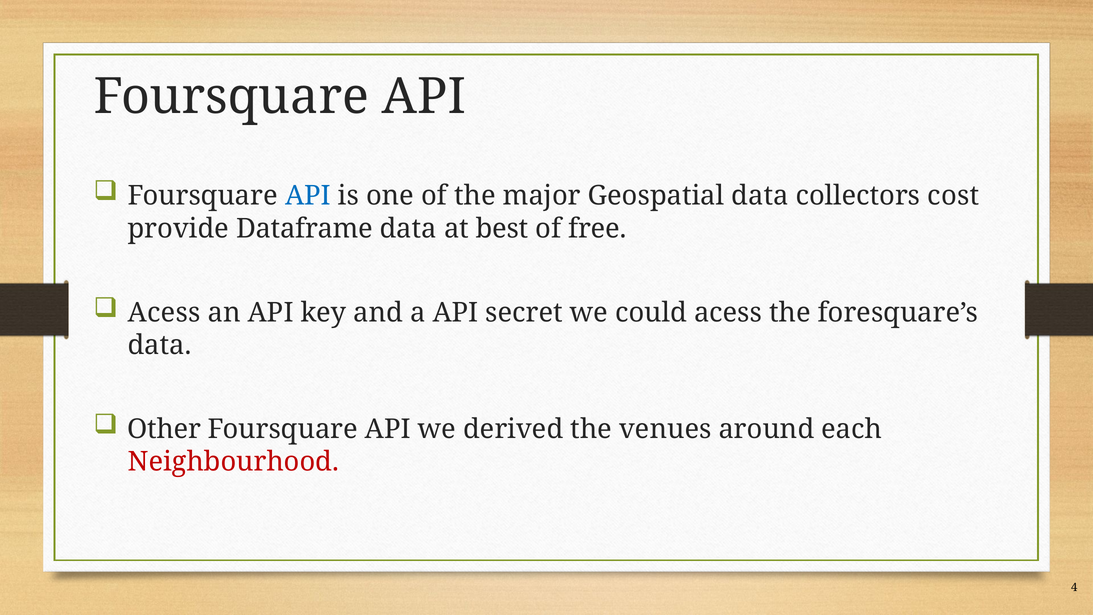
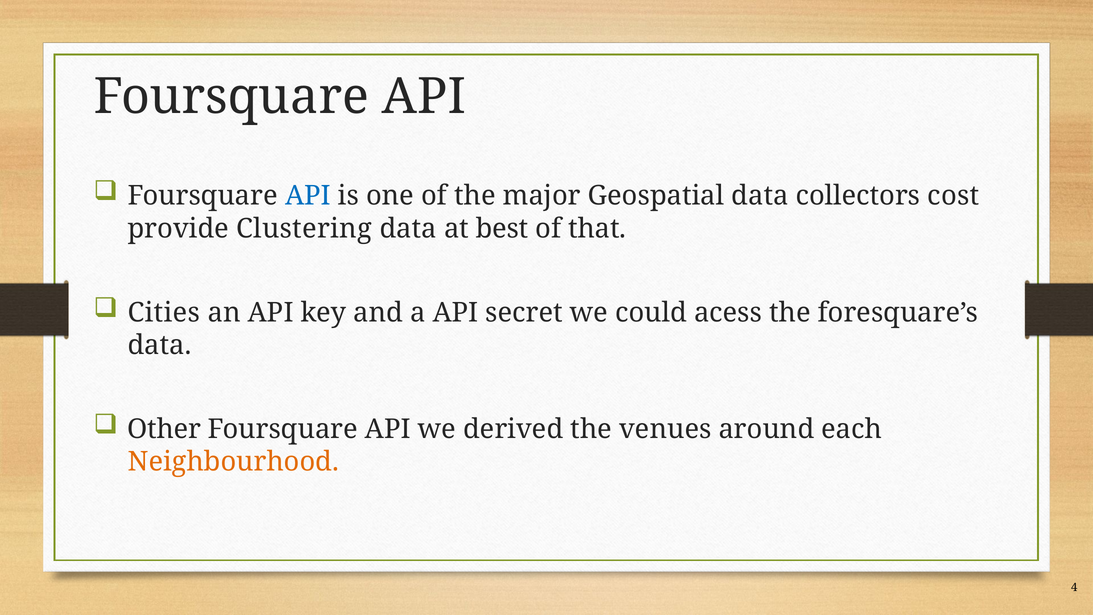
Dataframe: Dataframe -> Clustering
free: free -> that
Acess at (164, 312): Acess -> Cities
Neighbourhood colour: red -> orange
